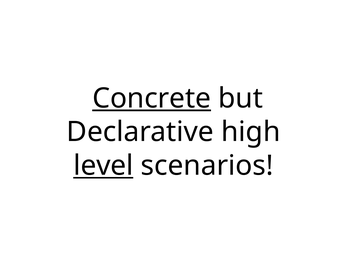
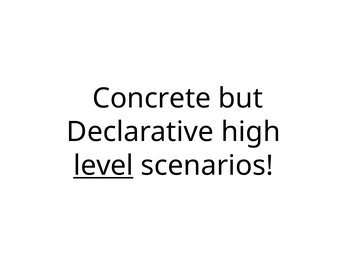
Concrete underline: present -> none
